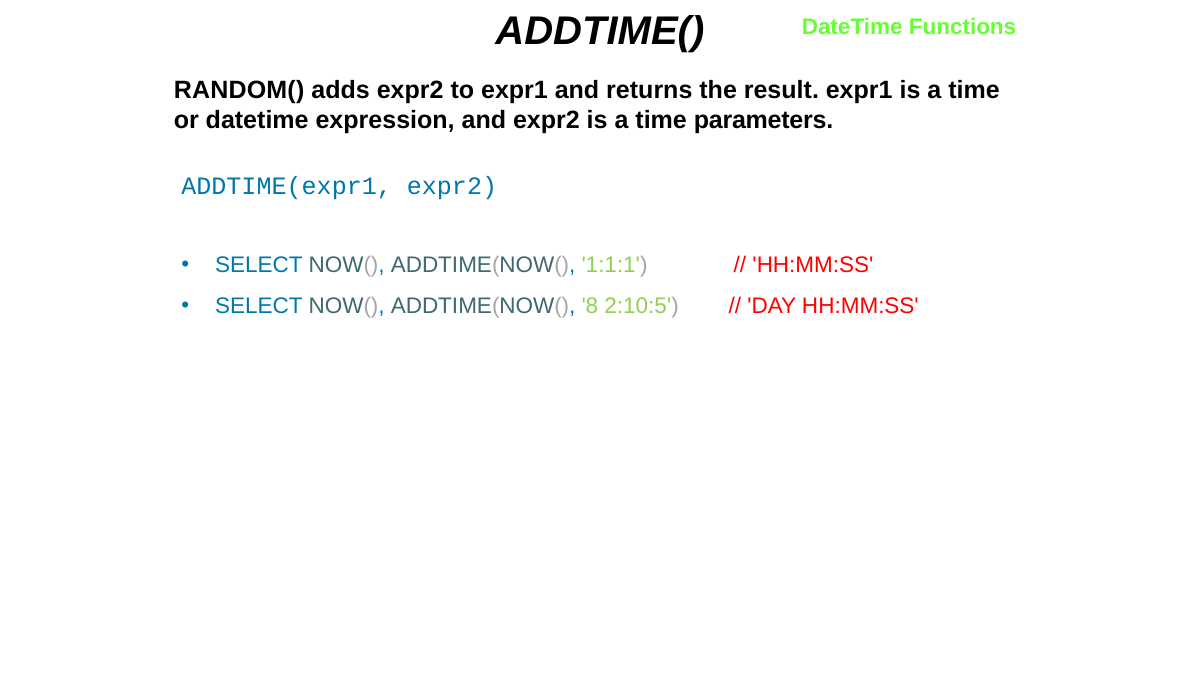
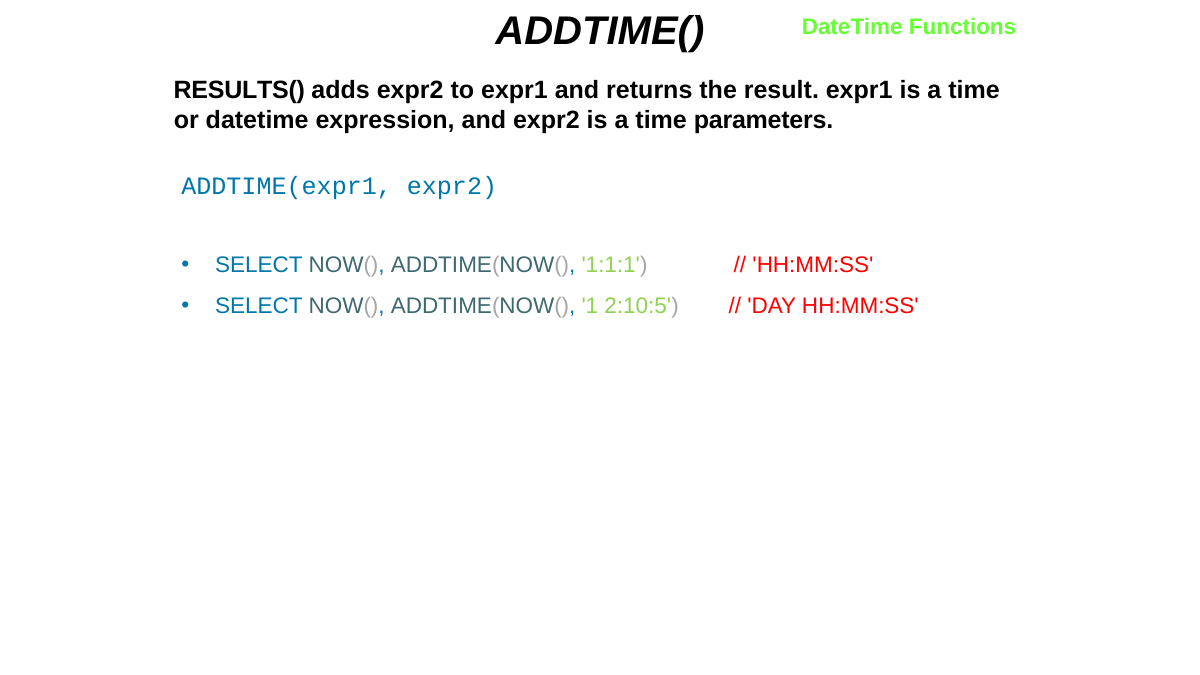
RANDOM(: RANDOM( -> RESULTS(
8: 8 -> 1
